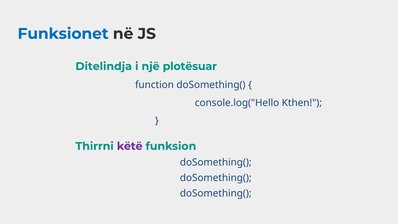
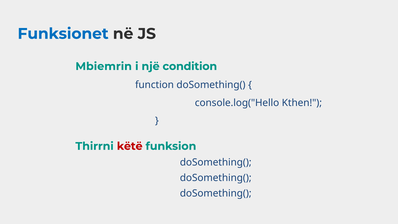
Ditelindja: Ditelindja -> Mbiemrin
plotësuar: plotësuar -> condition
këtë colour: purple -> red
